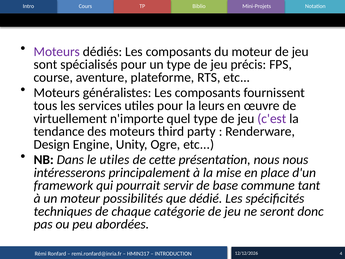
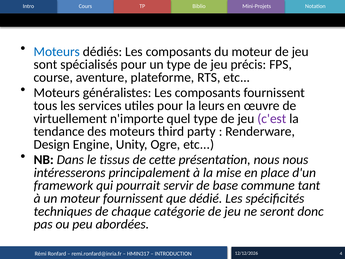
Moteurs at (57, 52) colour: purple -> blue
le utiles: utiles -> tissus
moteur possibilités: possibilités -> fournissent
